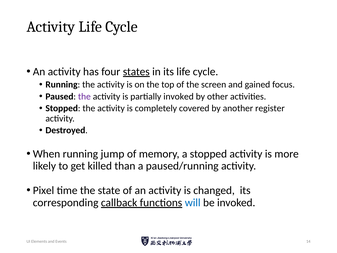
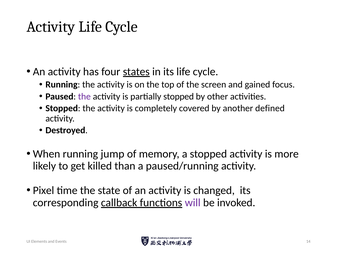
partially invoked: invoked -> stopped
register: register -> defined
will colour: blue -> purple
